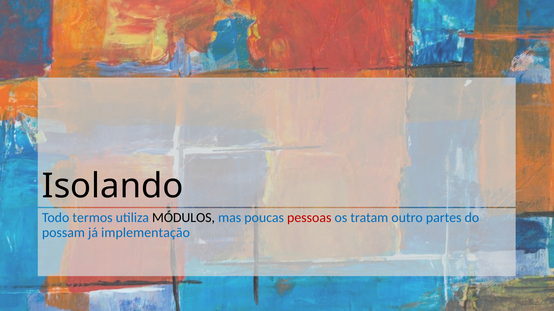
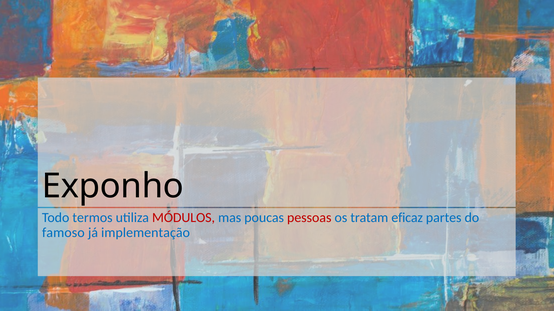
Isolando: Isolando -> Exponho
MÓDULOS colour: black -> red
outro: outro -> eficaz
possam: possam -> famoso
